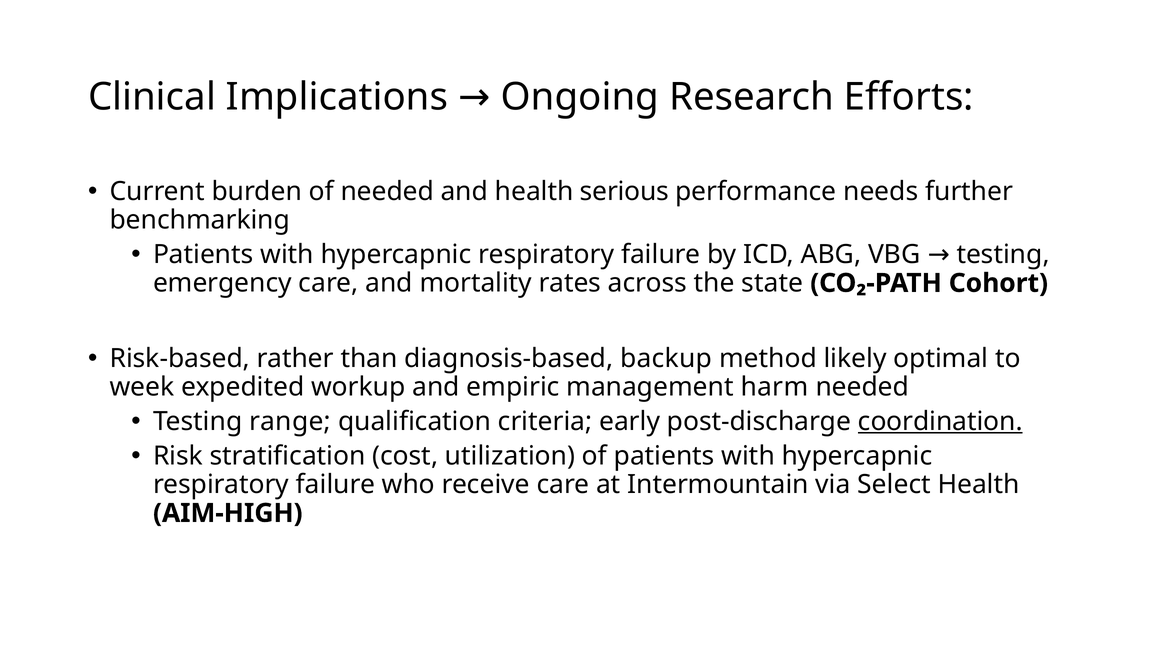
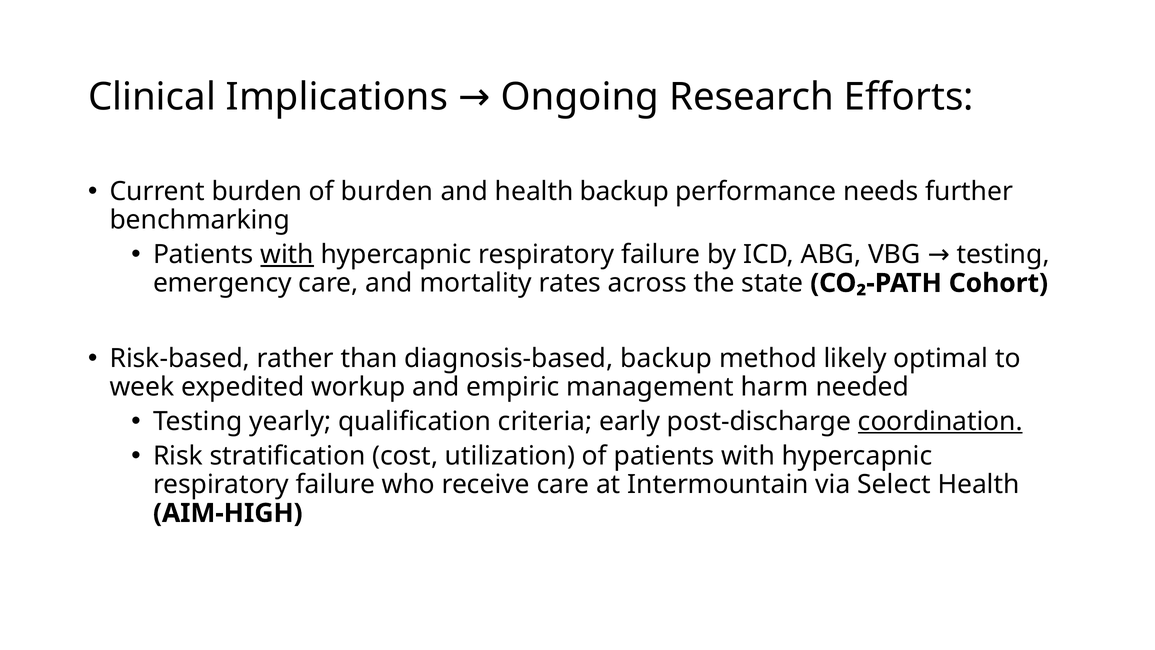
of needed: needed -> burden
health serious: serious -> backup
with at (287, 254) underline: none -> present
range: range -> yearly
